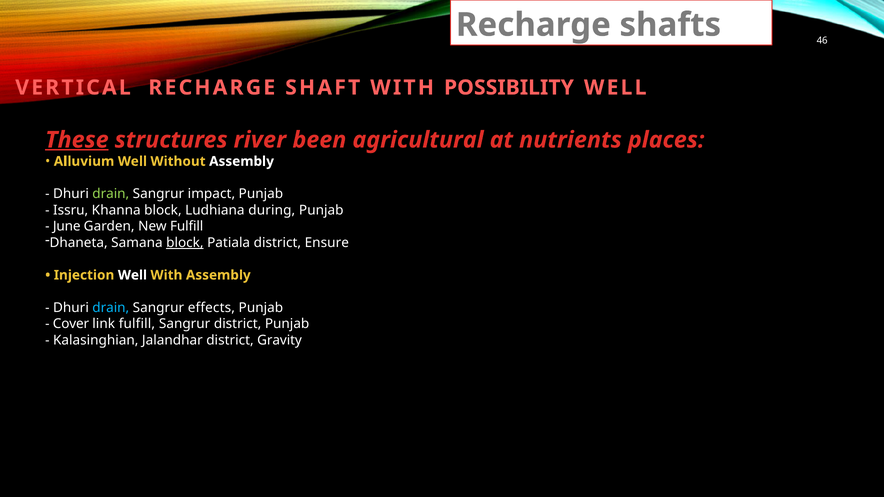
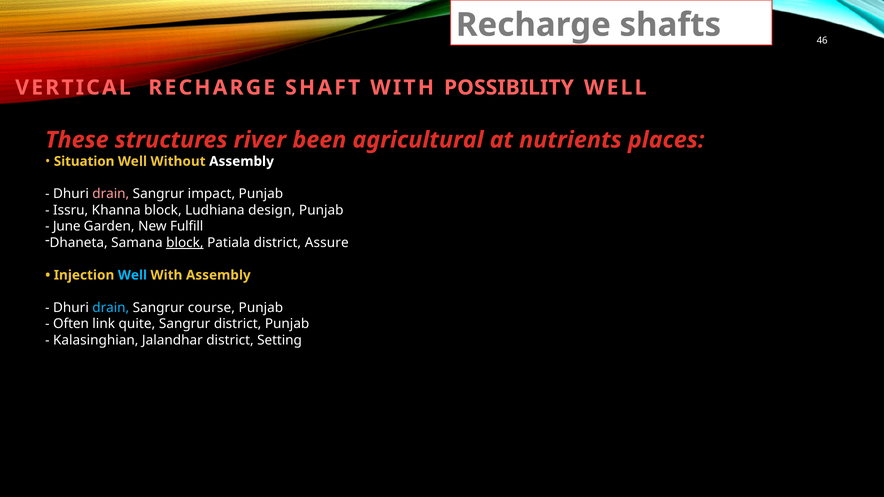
These underline: present -> none
Alluvium: Alluvium -> Situation
drain at (111, 194) colour: light green -> pink
during: during -> design
Ensure: Ensure -> Assure
Well at (132, 275) colour: white -> light blue
effects: effects -> course
Cover: Cover -> Often
link fulfill: fulfill -> quite
Gravity: Gravity -> Setting
